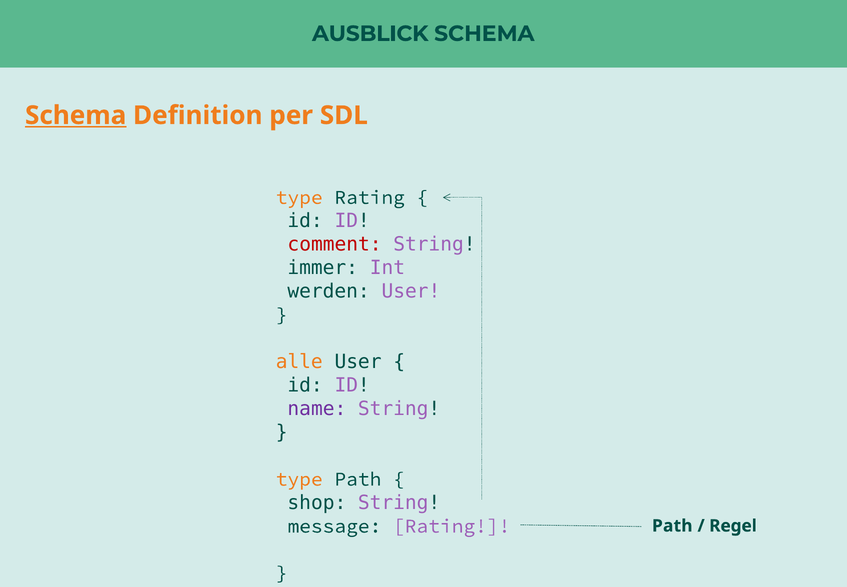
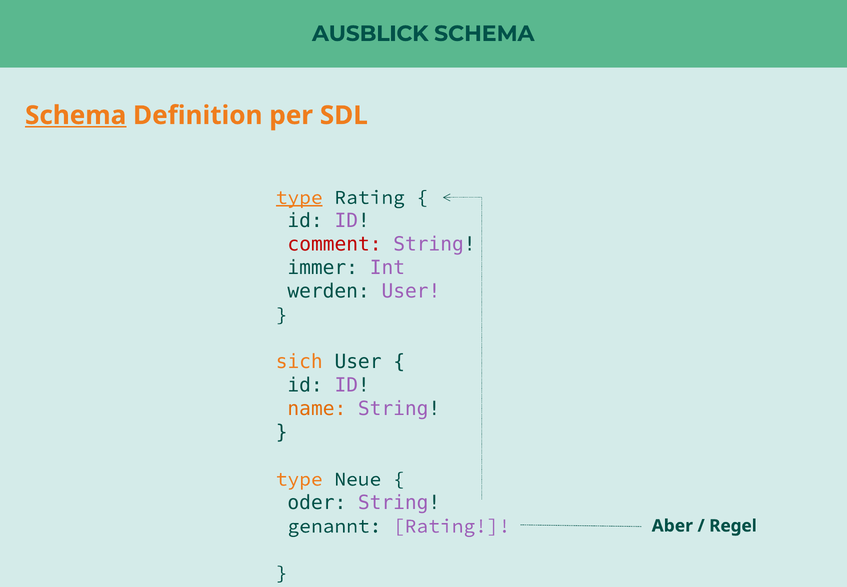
type at (299, 197) underline: none -> present
alle: alle -> sich
name colour: purple -> orange
type Path: Path -> Neue
shop: shop -> oder
message: message -> genannt
Path at (672, 525): Path -> Aber
